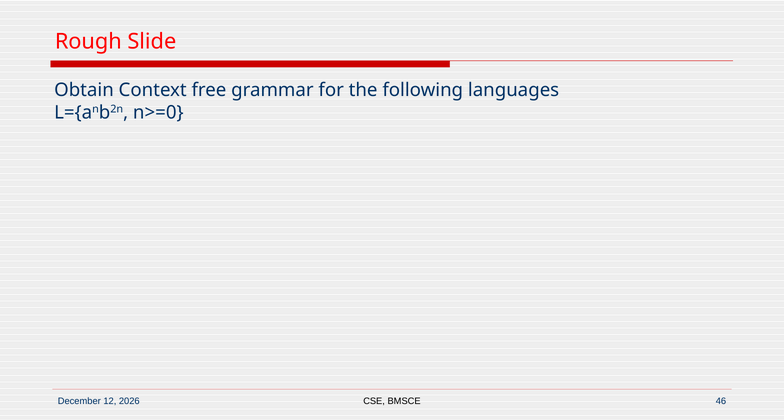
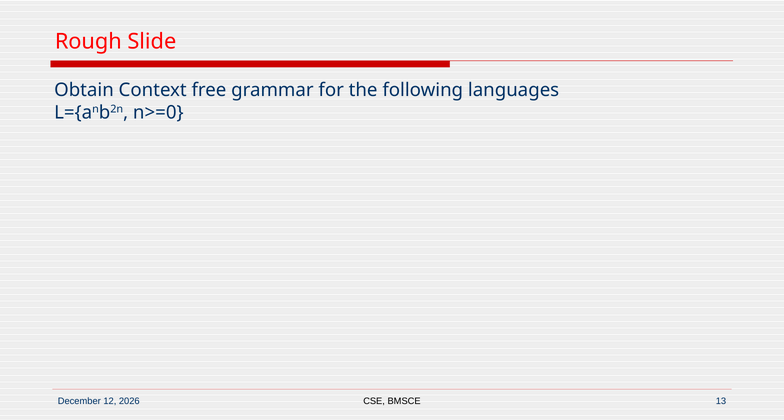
46: 46 -> 13
